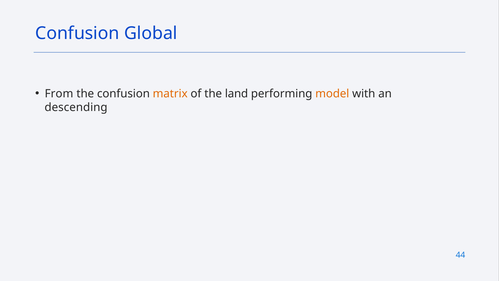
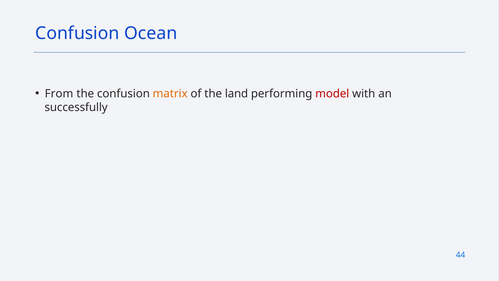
Global: Global -> Ocean
model colour: orange -> red
descending: descending -> successfully
